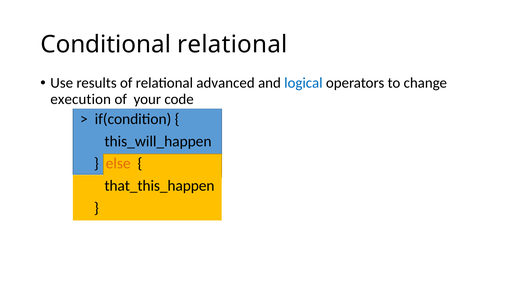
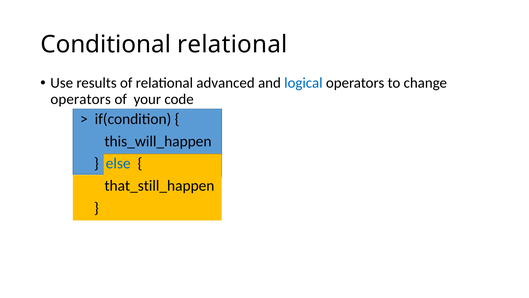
execution at (81, 99): execution -> operators
else colour: orange -> blue
that_this_happen: that_this_happen -> that_still_happen
